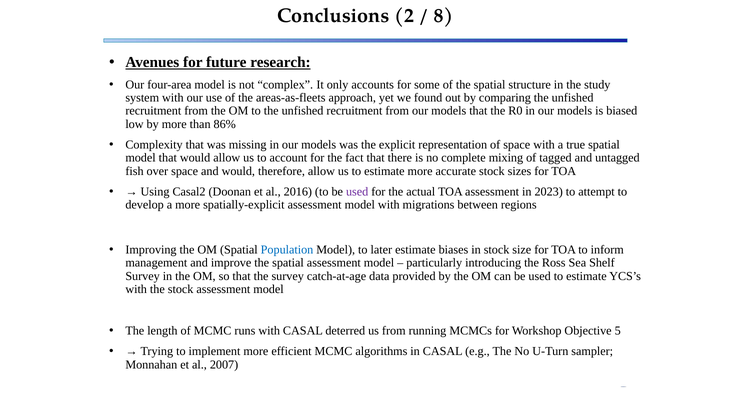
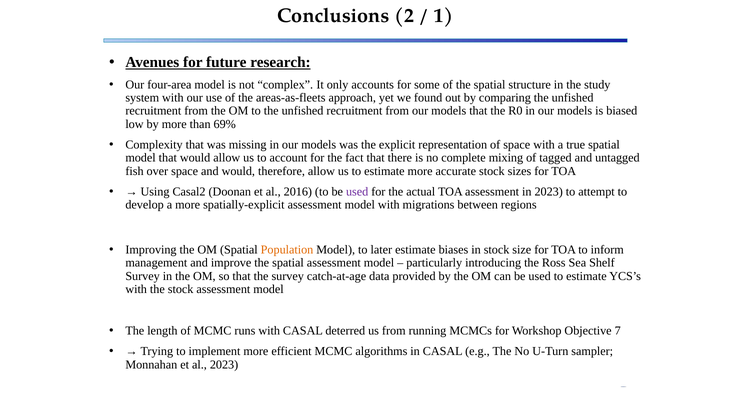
8: 8 -> 1
86%: 86% -> 69%
Population colour: blue -> orange
5: 5 -> 7
al 2007: 2007 -> 2023
